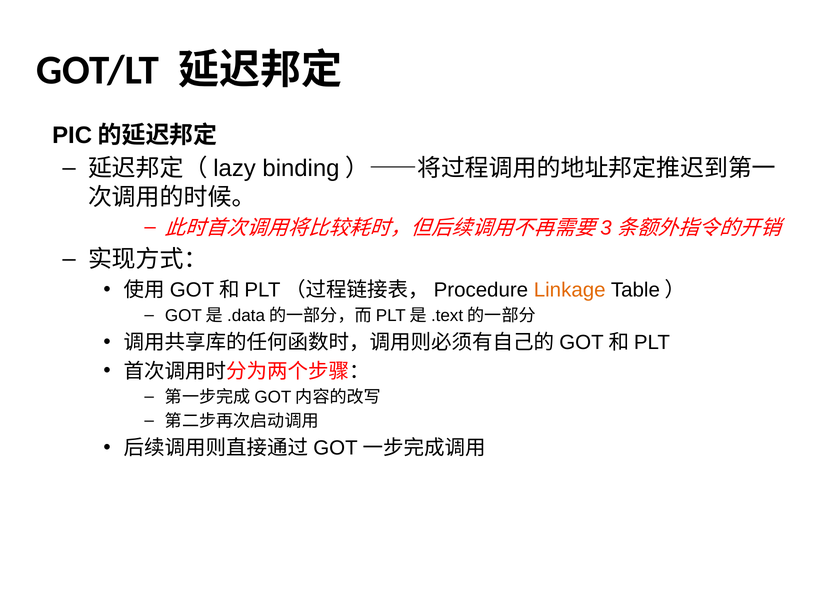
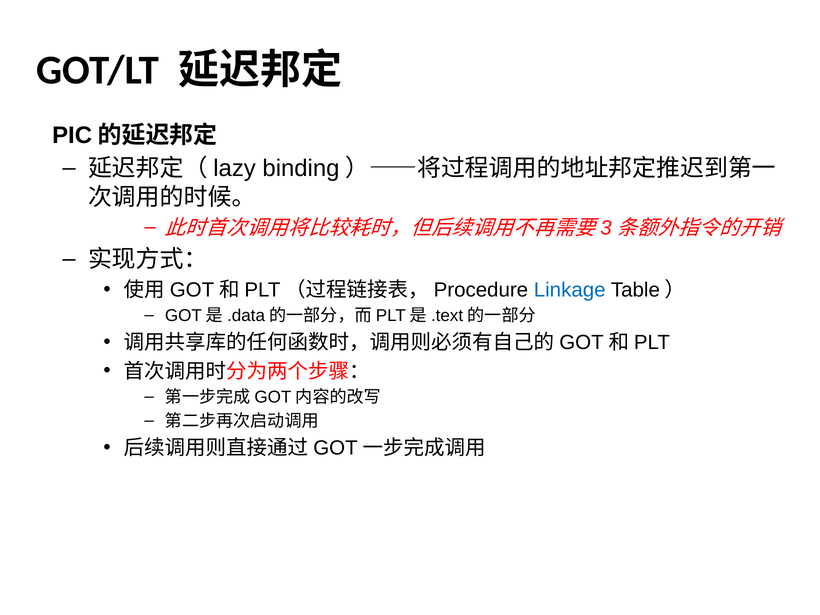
Linkage colour: orange -> blue
